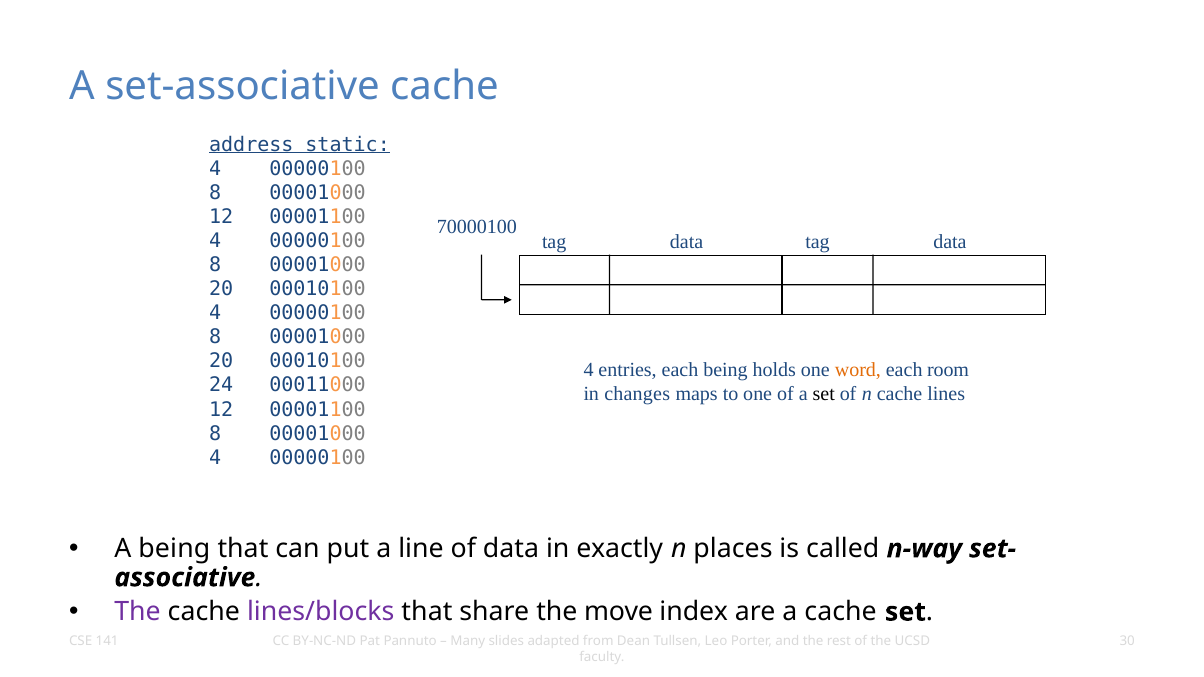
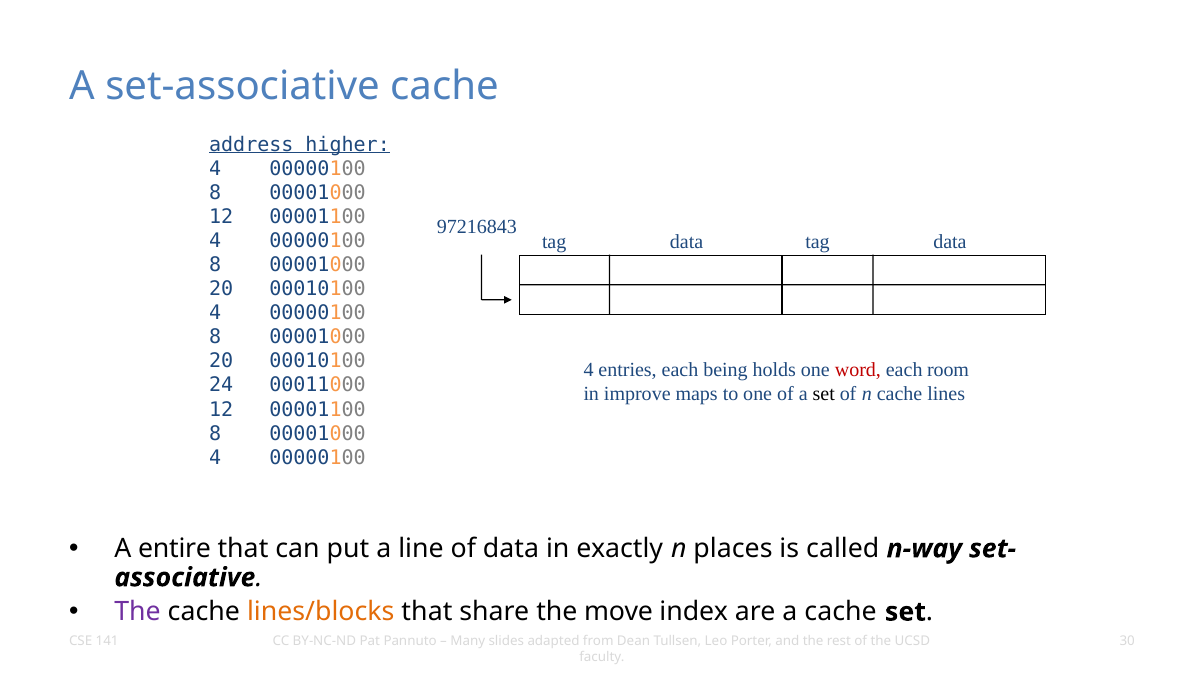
static: static -> higher
70000100: 70000100 -> 97216843
word colour: orange -> red
changes: changes -> improve
A being: being -> entire
lines/blocks colour: purple -> orange
